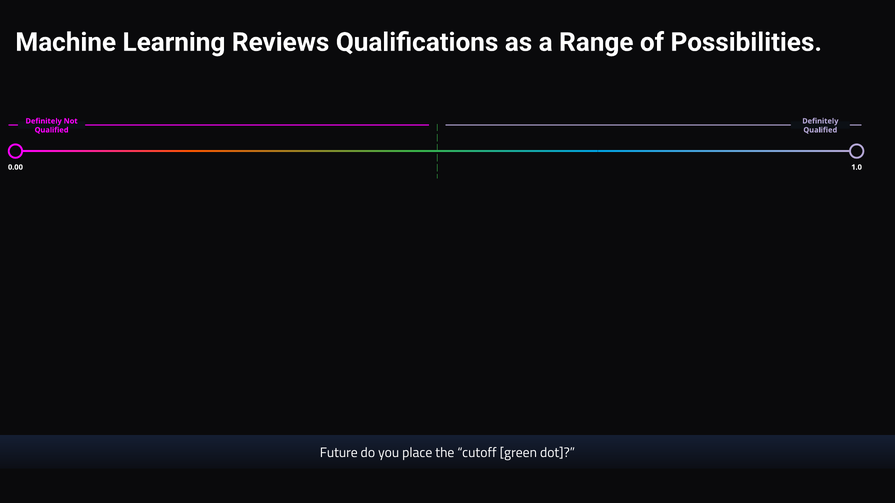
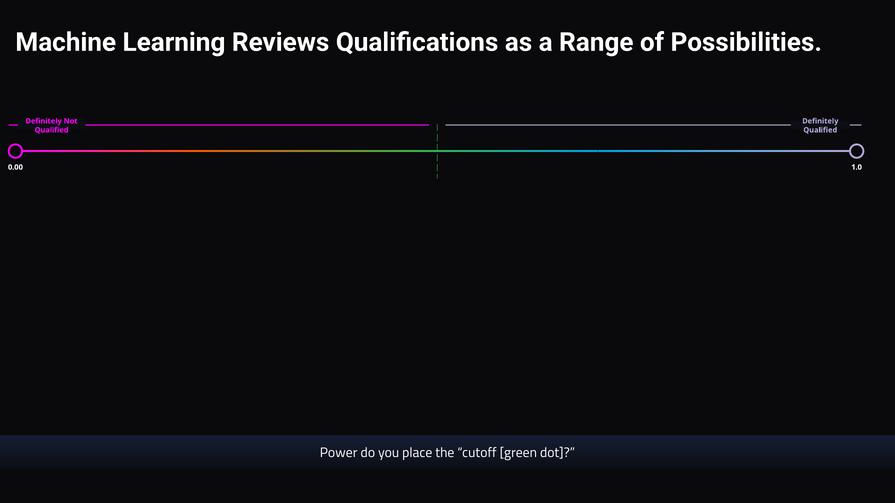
Future: Future -> Power
